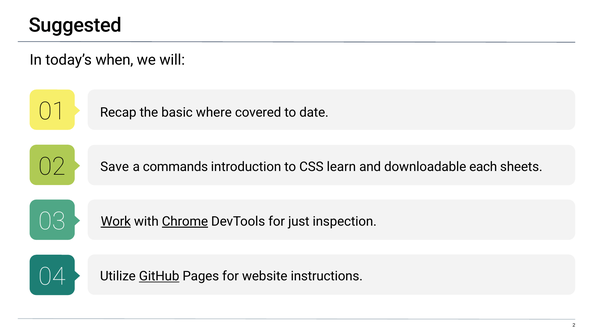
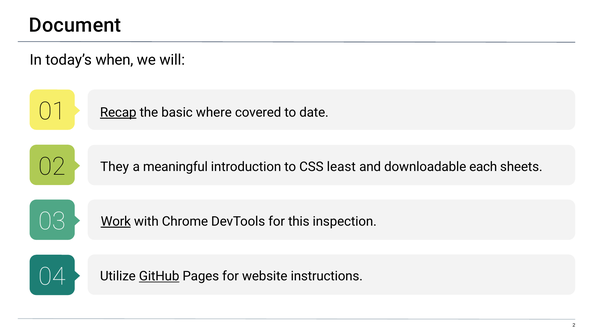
Suggested: Suggested -> Document
Recap underline: none -> present
Save: Save -> They
commands: commands -> meaningful
learn: learn -> least
Chrome underline: present -> none
just: just -> this
